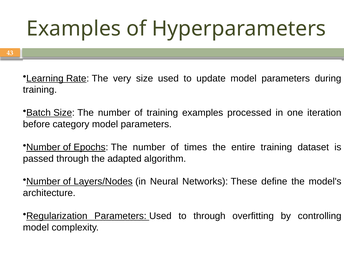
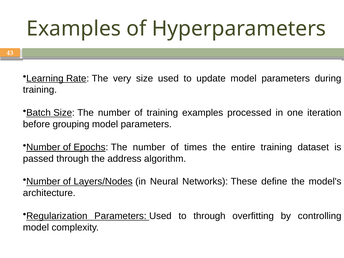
category: category -> grouping
adapted: adapted -> address
